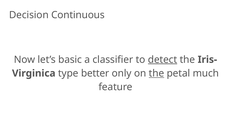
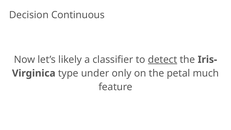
basic: basic -> likely
better: better -> under
the at (156, 73) underline: present -> none
